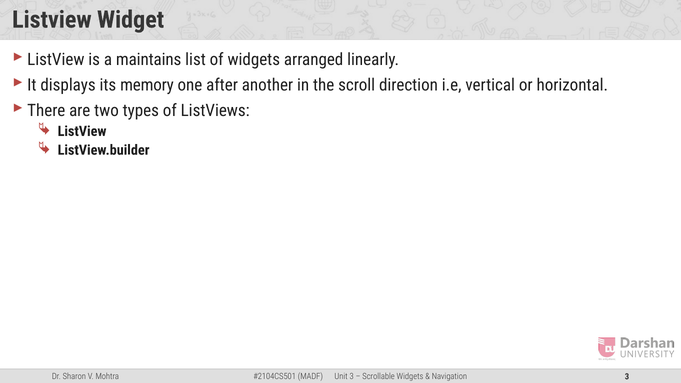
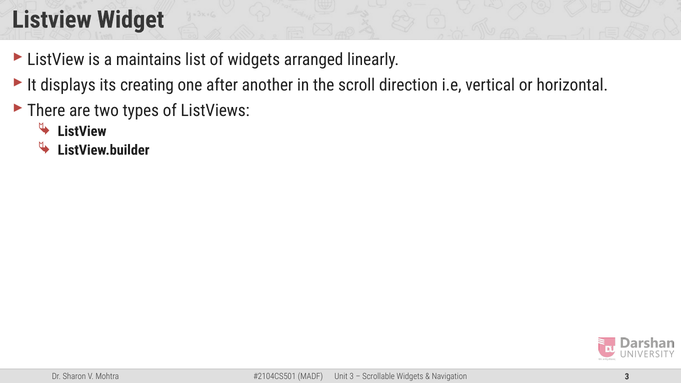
memory: memory -> creating
